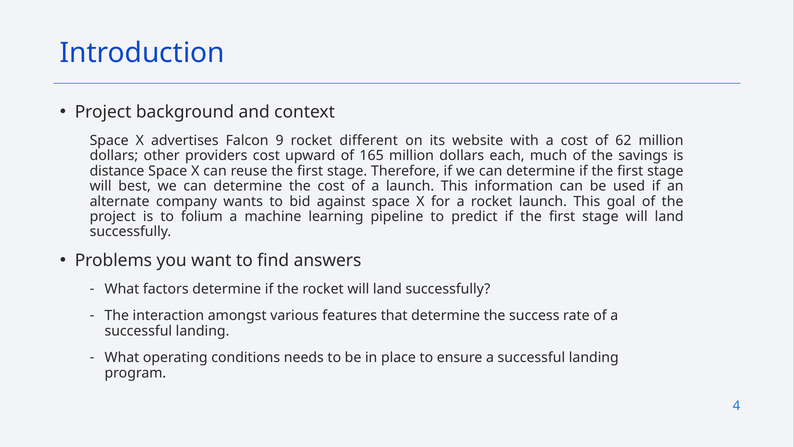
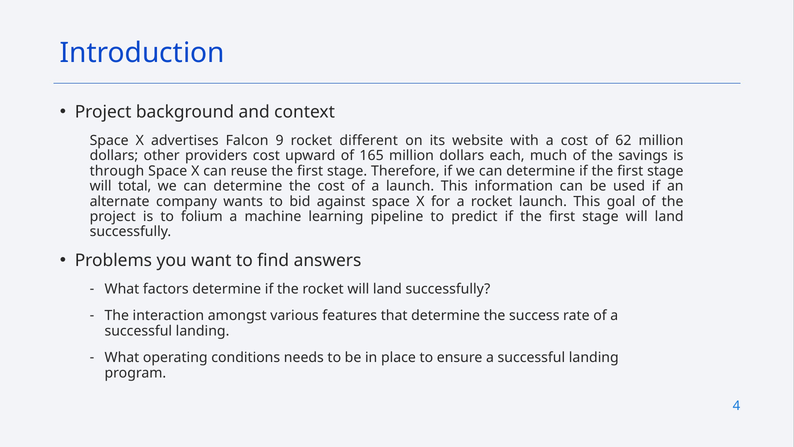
distance: distance -> through
best: best -> total
